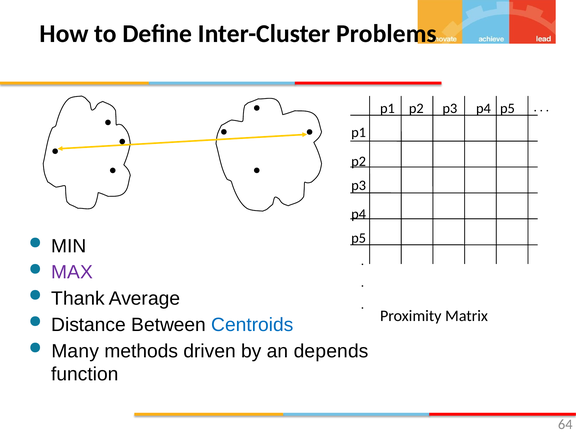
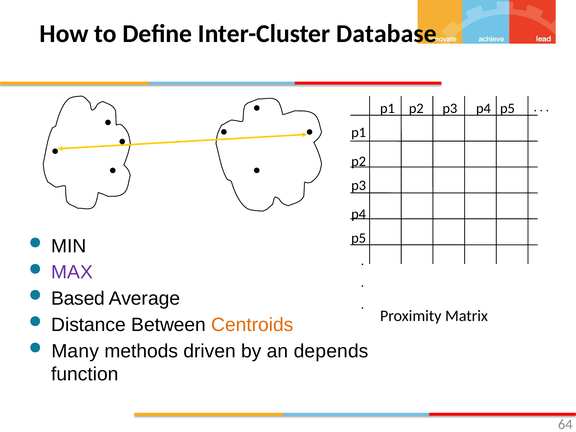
Problems: Problems -> Database
Thank: Thank -> Based
Centroids colour: blue -> orange
